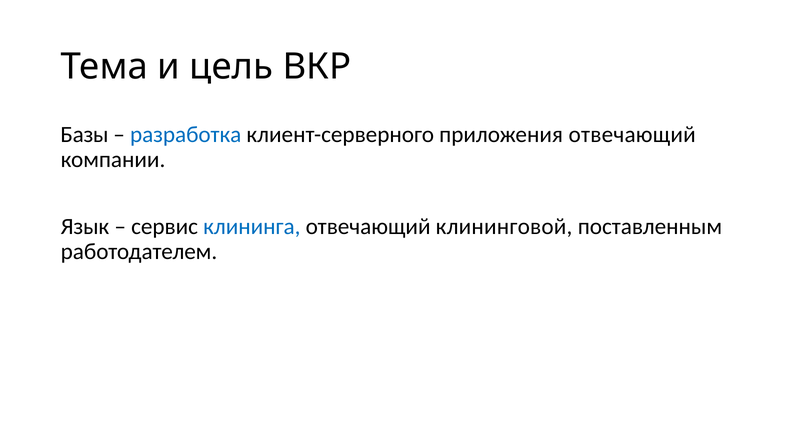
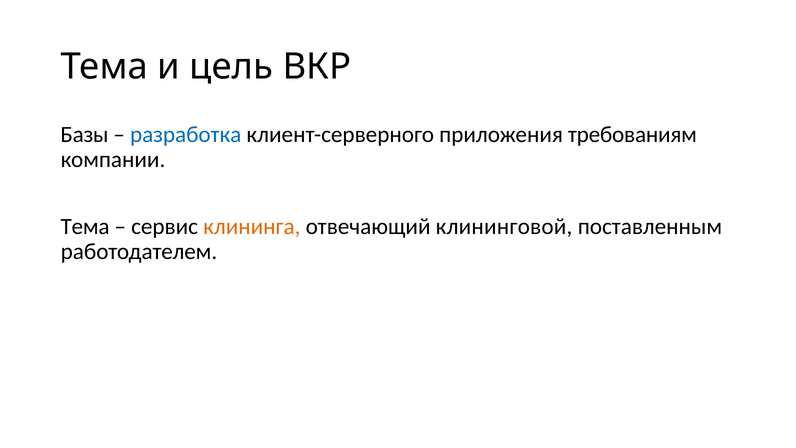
приложения отвечающий: отвечающий -> требованиям
Язык at (85, 226): Язык -> Тема
клининга colour: blue -> orange
